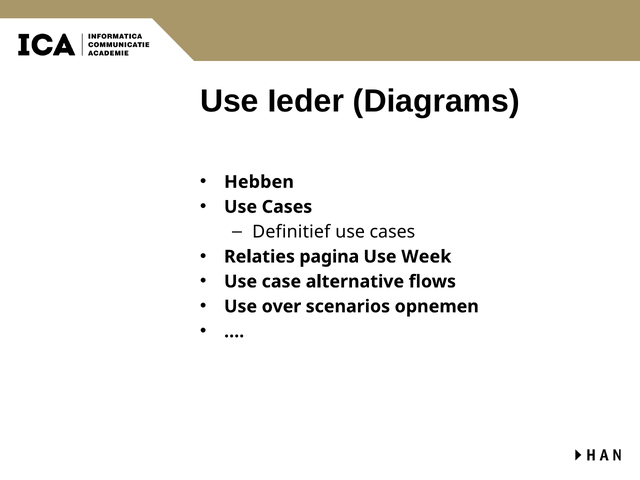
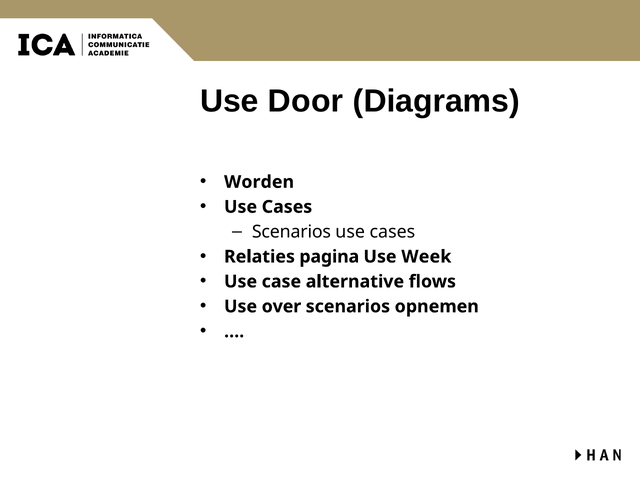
Ieder: Ieder -> Door
Hebben: Hebben -> Worden
Definitief at (291, 232): Definitief -> Scenarios
